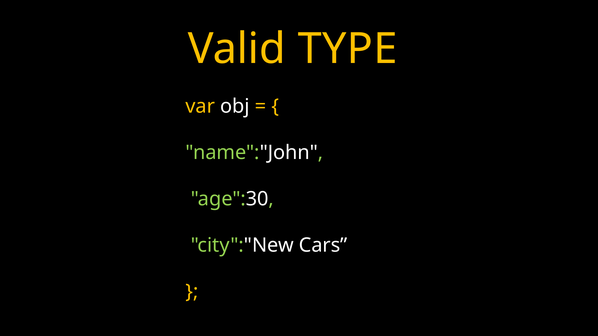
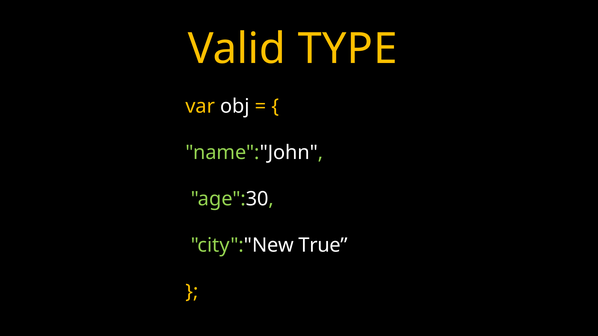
Cars: Cars -> True
